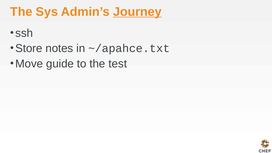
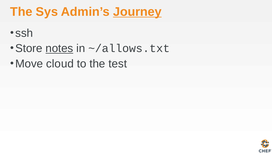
notes underline: none -> present
~/apahce.txt: ~/apahce.txt -> ~/allows.txt
guide: guide -> cloud
